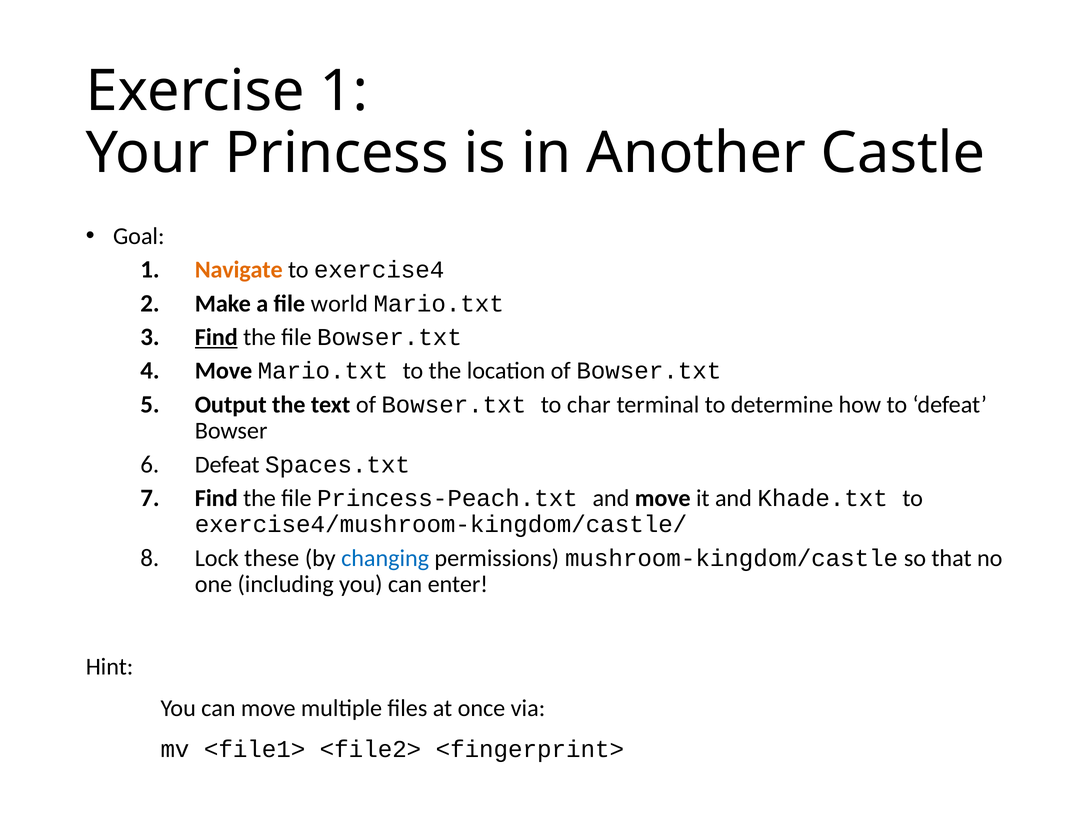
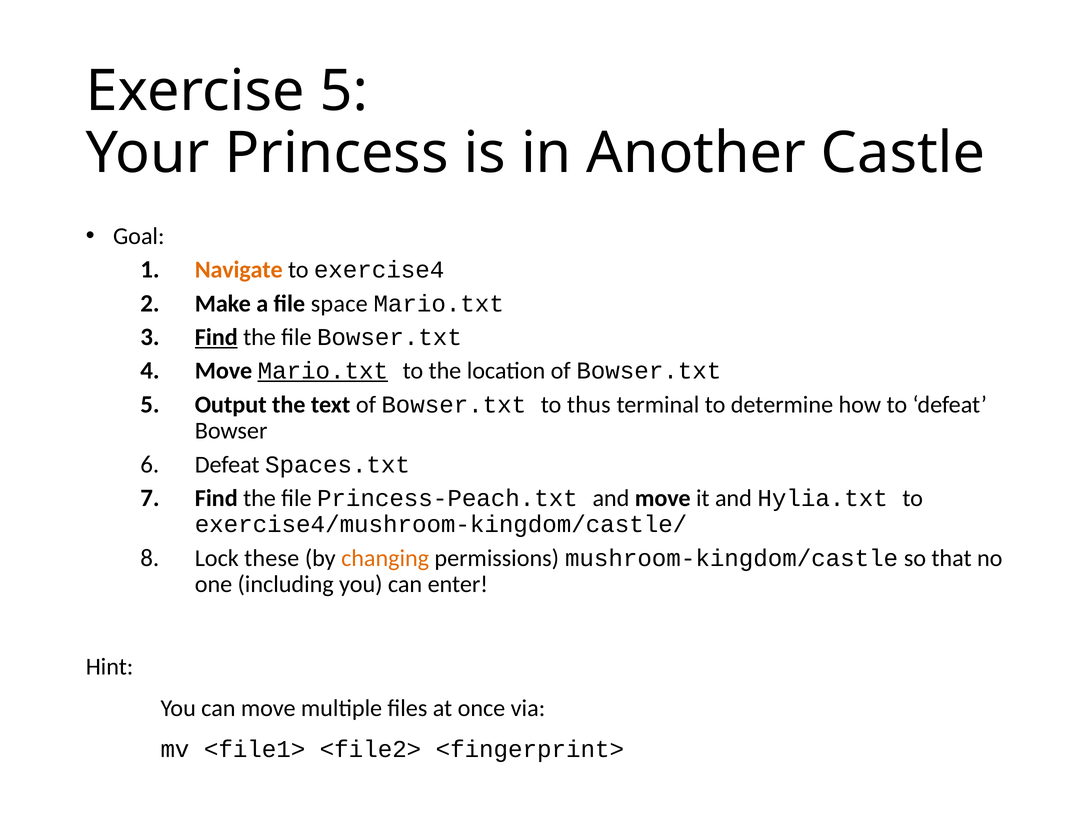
Exercise 1: 1 -> 5
world: world -> space
Mario.txt at (323, 371) underline: none -> present
char: char -> thus
Khade.txt: Khade.txt -> Hylia.txt
changing colour: blue -> orange
